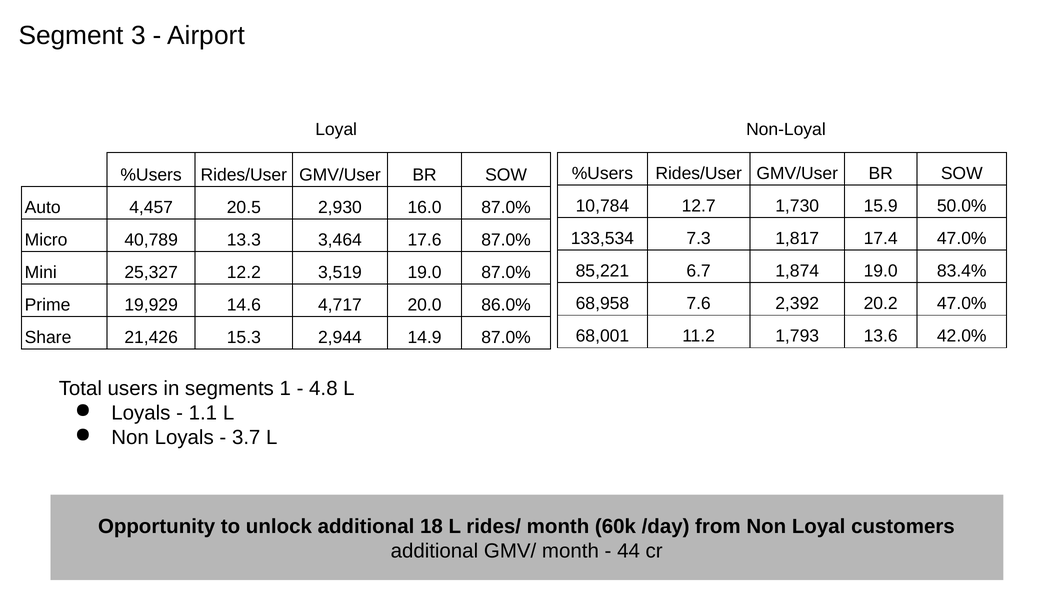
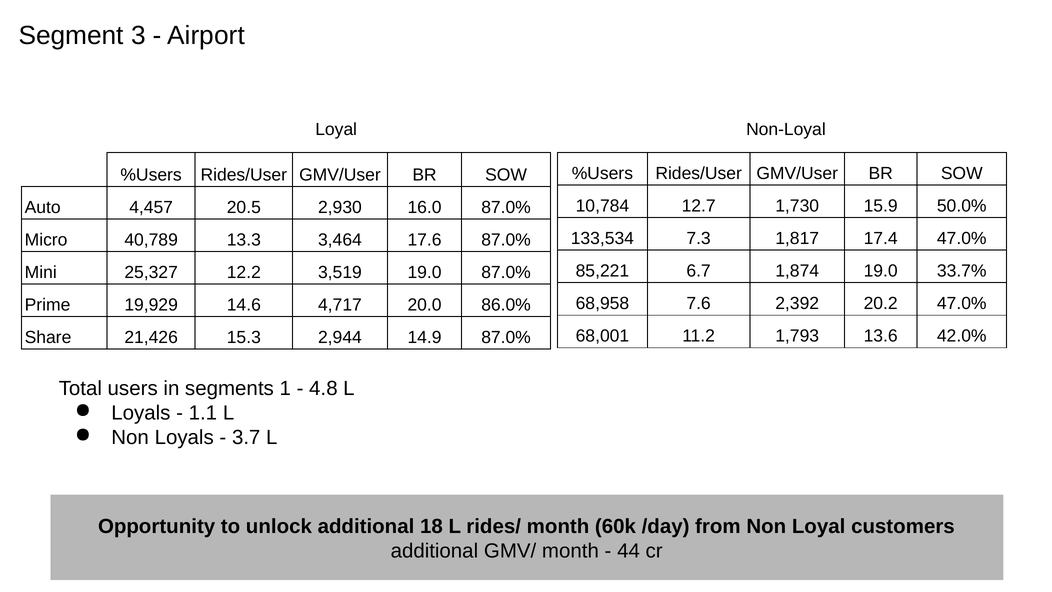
83.4%: 83.4% -> 33.7%
